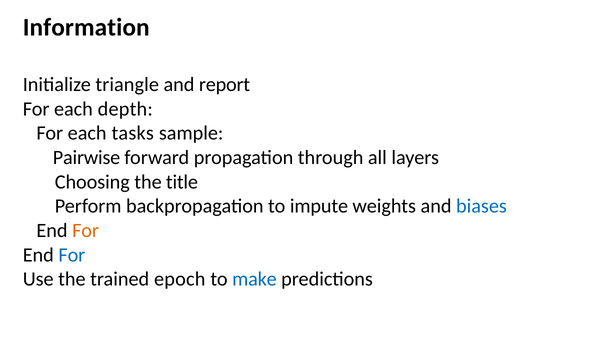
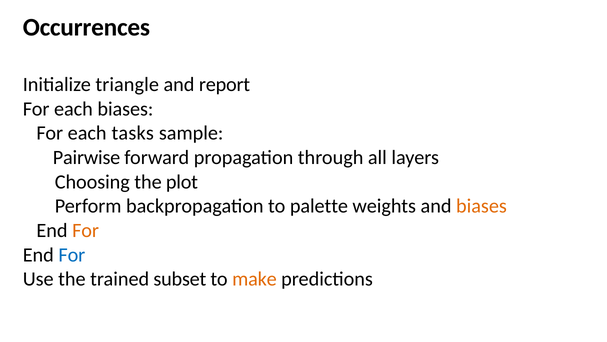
Information: Information -> Occurrences
each depth: depth -> biases
title: title -> plot
impute: impute -> palette
biases at (481, 206) colour: blue -> orange
epoch: epoch -> subset
make colour: blue -> orange
